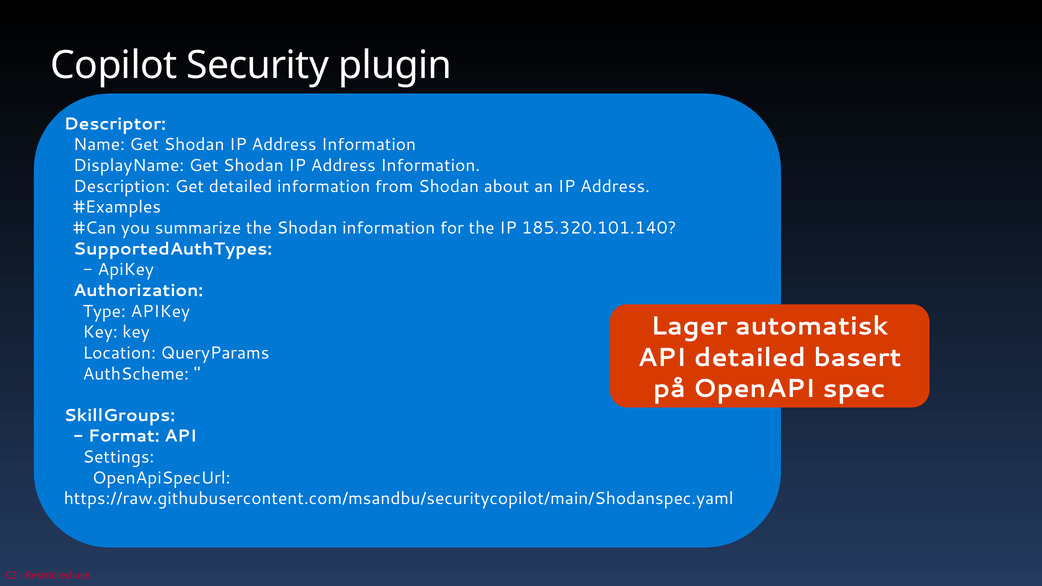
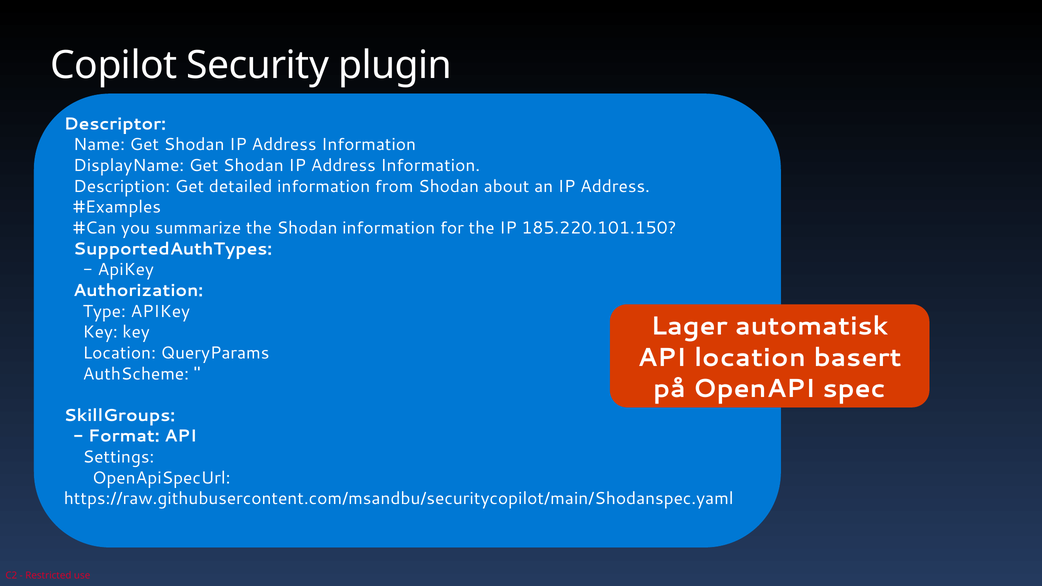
185.320.101.140: 185.320.101.140 -> 185.220.101.150
API detailed: detailed -> location
